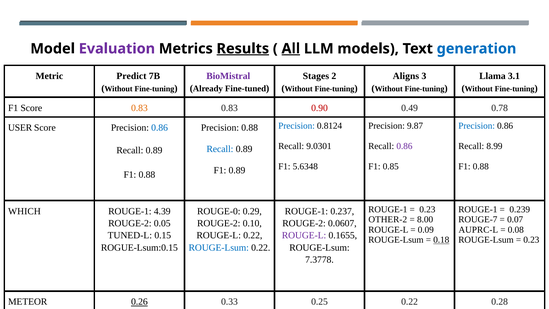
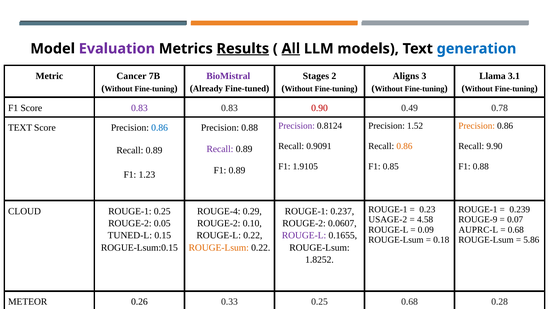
Predict: Predict -> Cancer
0.83 at (139, 108) colour: orange -> purple
Precision at (297, 126) colour: blue -> purple
9.87: 9.87 -> 1.52
Precision at (477, 126) colour: blue -> orange
USER at (20, 128): USER -> TEXT
9.0301: 9.0301 -> 0.9091
0.86 at (404, 146) colour: purple -> orange
8.99: 8.99 -> 9.90
Recall at (220, 149) colour: blue -> purple
5.6348: 5.6348 -> 1.9105
0.88 at (147, 174): 0.88 -> 1.23
WHICH: WHICH -> CLOUD
ROUGE-1 4.39: 4.39 -> 0.25
ROUGE-0: ROUGE-0 -> ROUGE-4
OTHER-2: OTHER-2 -> USAGE-2
8.00: 8.00 -> 4.58
ROUGE-7: ROUGE-7 -> ROUGE-9
0.08 at (516, 230): 0.08 -> 0.68
0.18 underline: present -> none
0.23 at (531, 240): 0.23 -> 5.86
ROUGE-Lsum at (219, 247) colour: blue -> orange
7.3778: 7.3778 -> 1.8252
0.26 underline: present -> none
0.25 0.22: 0.22 -> 0.68
